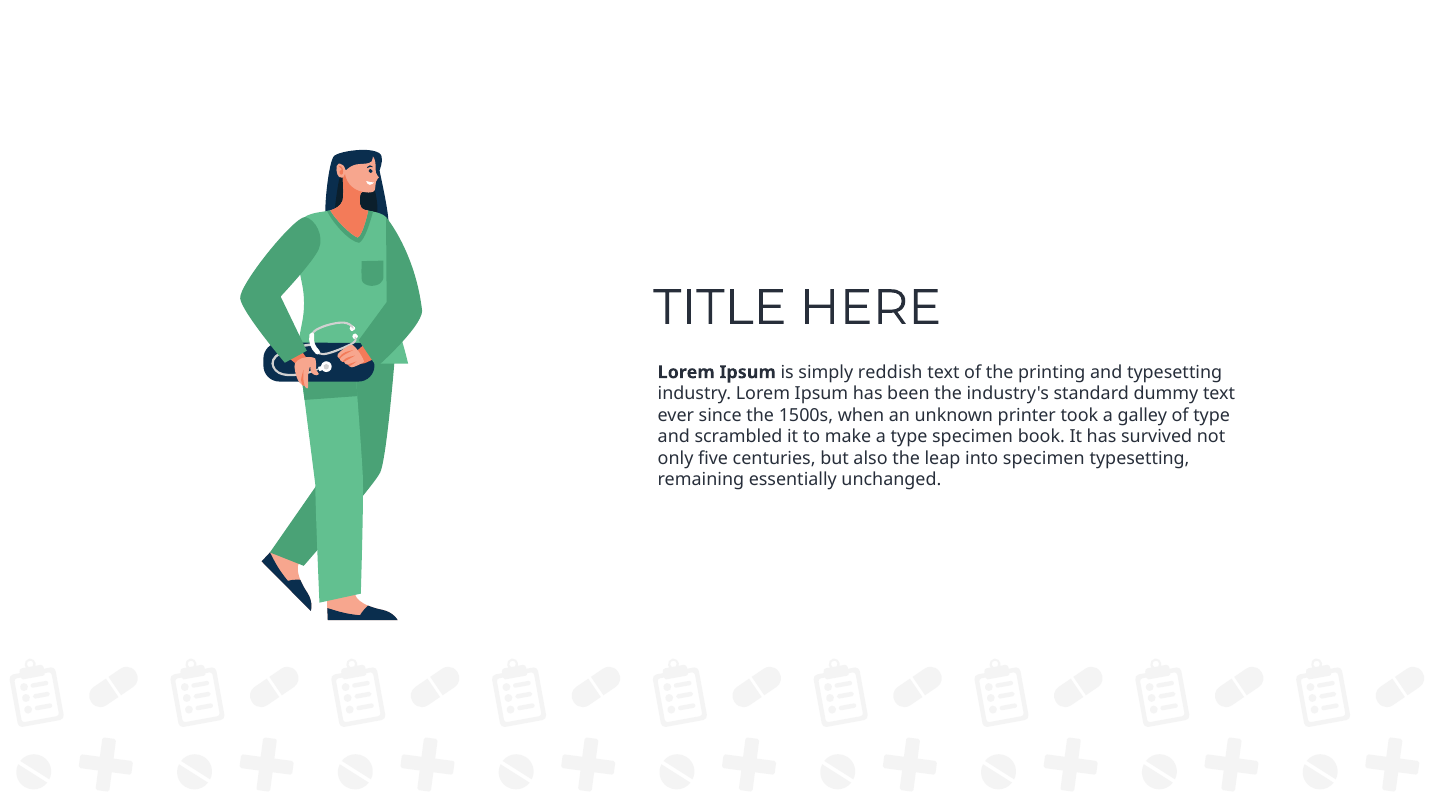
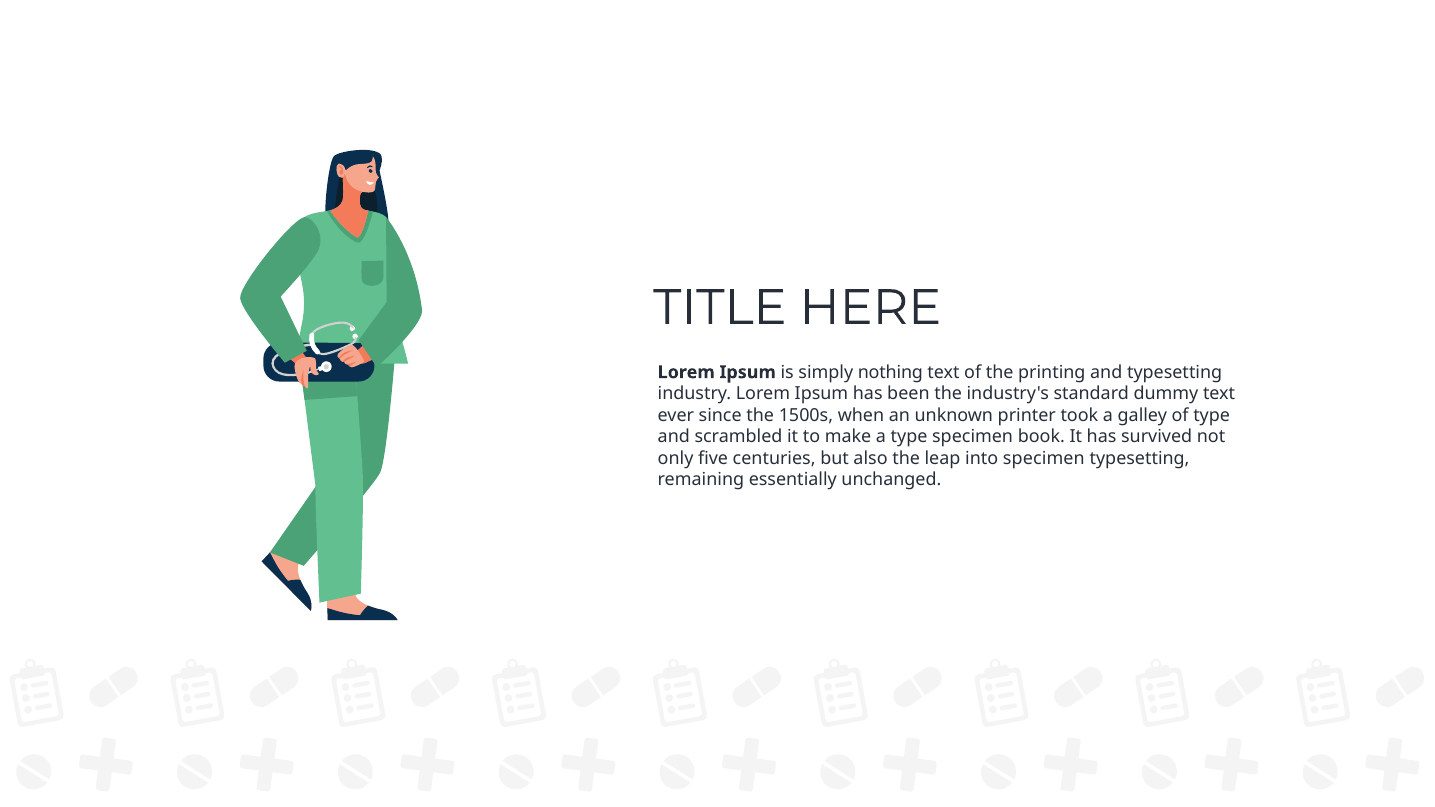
reddish: reddish -> nothing
